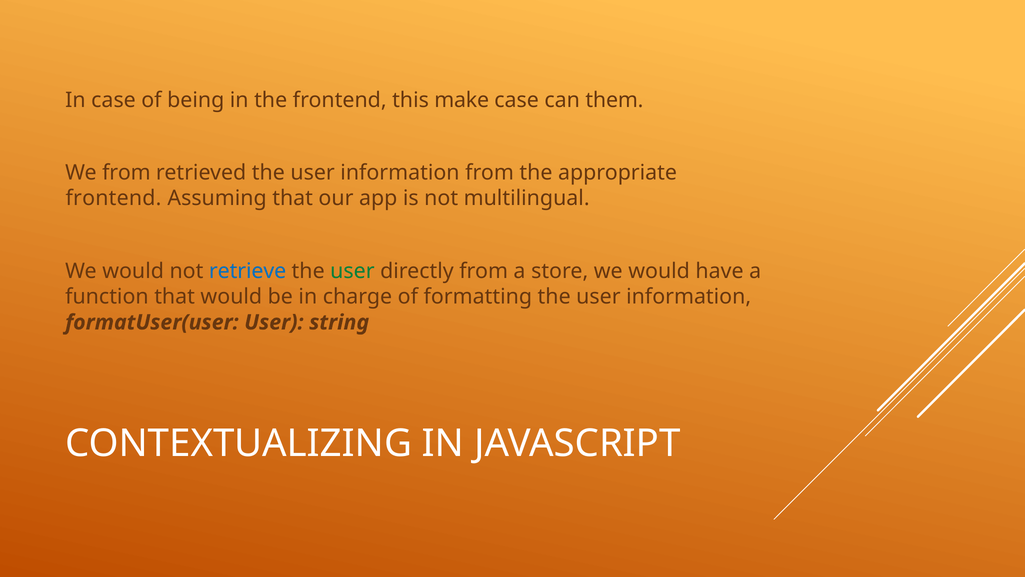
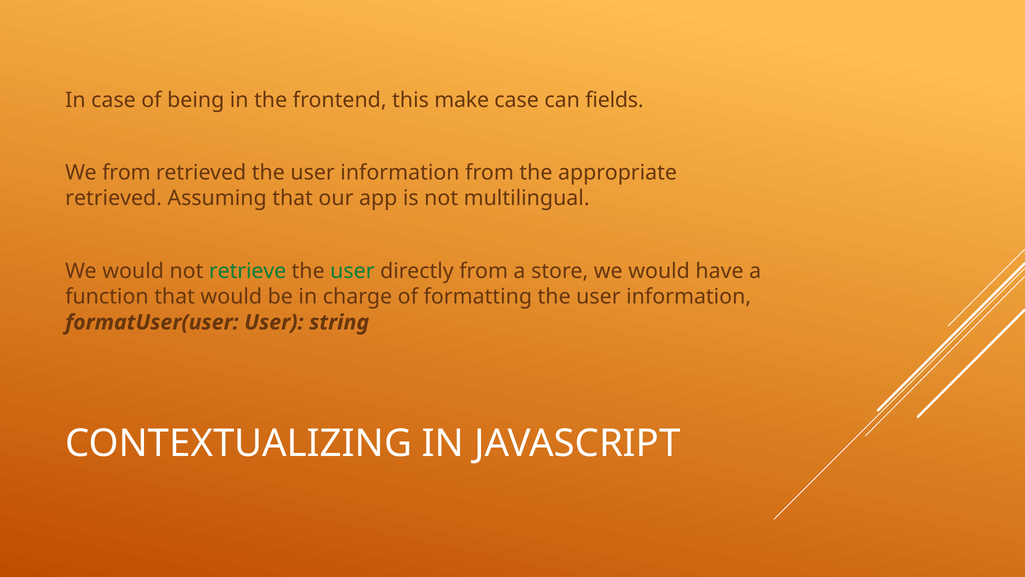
them: them -> fields
frontend at (113, 198): frontend -> retrieved
retrieve colour: blue -> green
